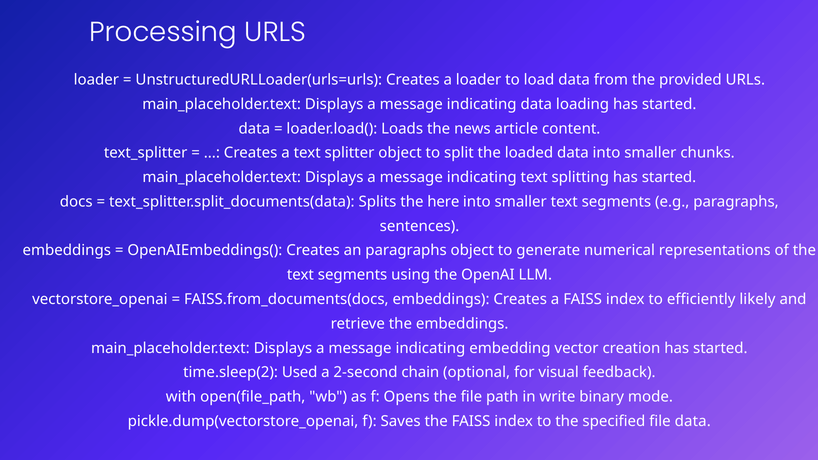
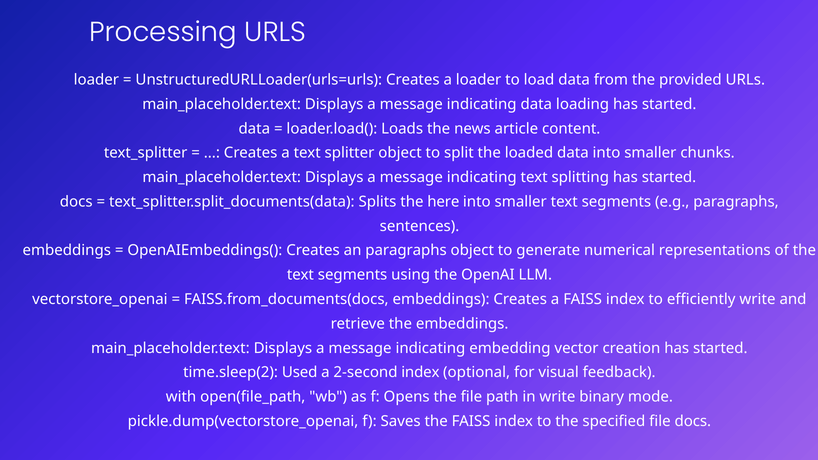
efficiently likely: likely -> write
2-second chain: chain -> index
file data: data -> docs
